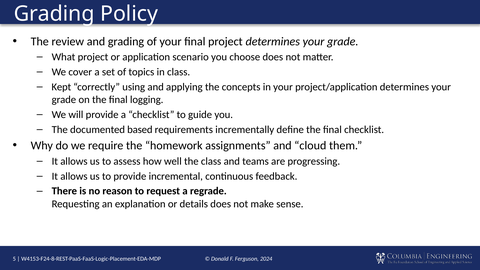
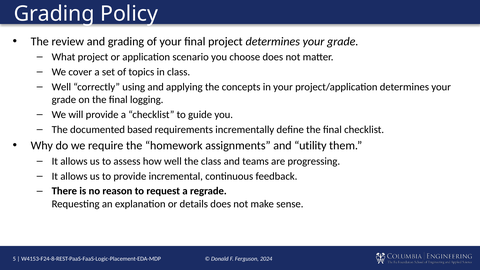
Kept at (61, 87): Kept -> Well
cloud: cloud -> utility
